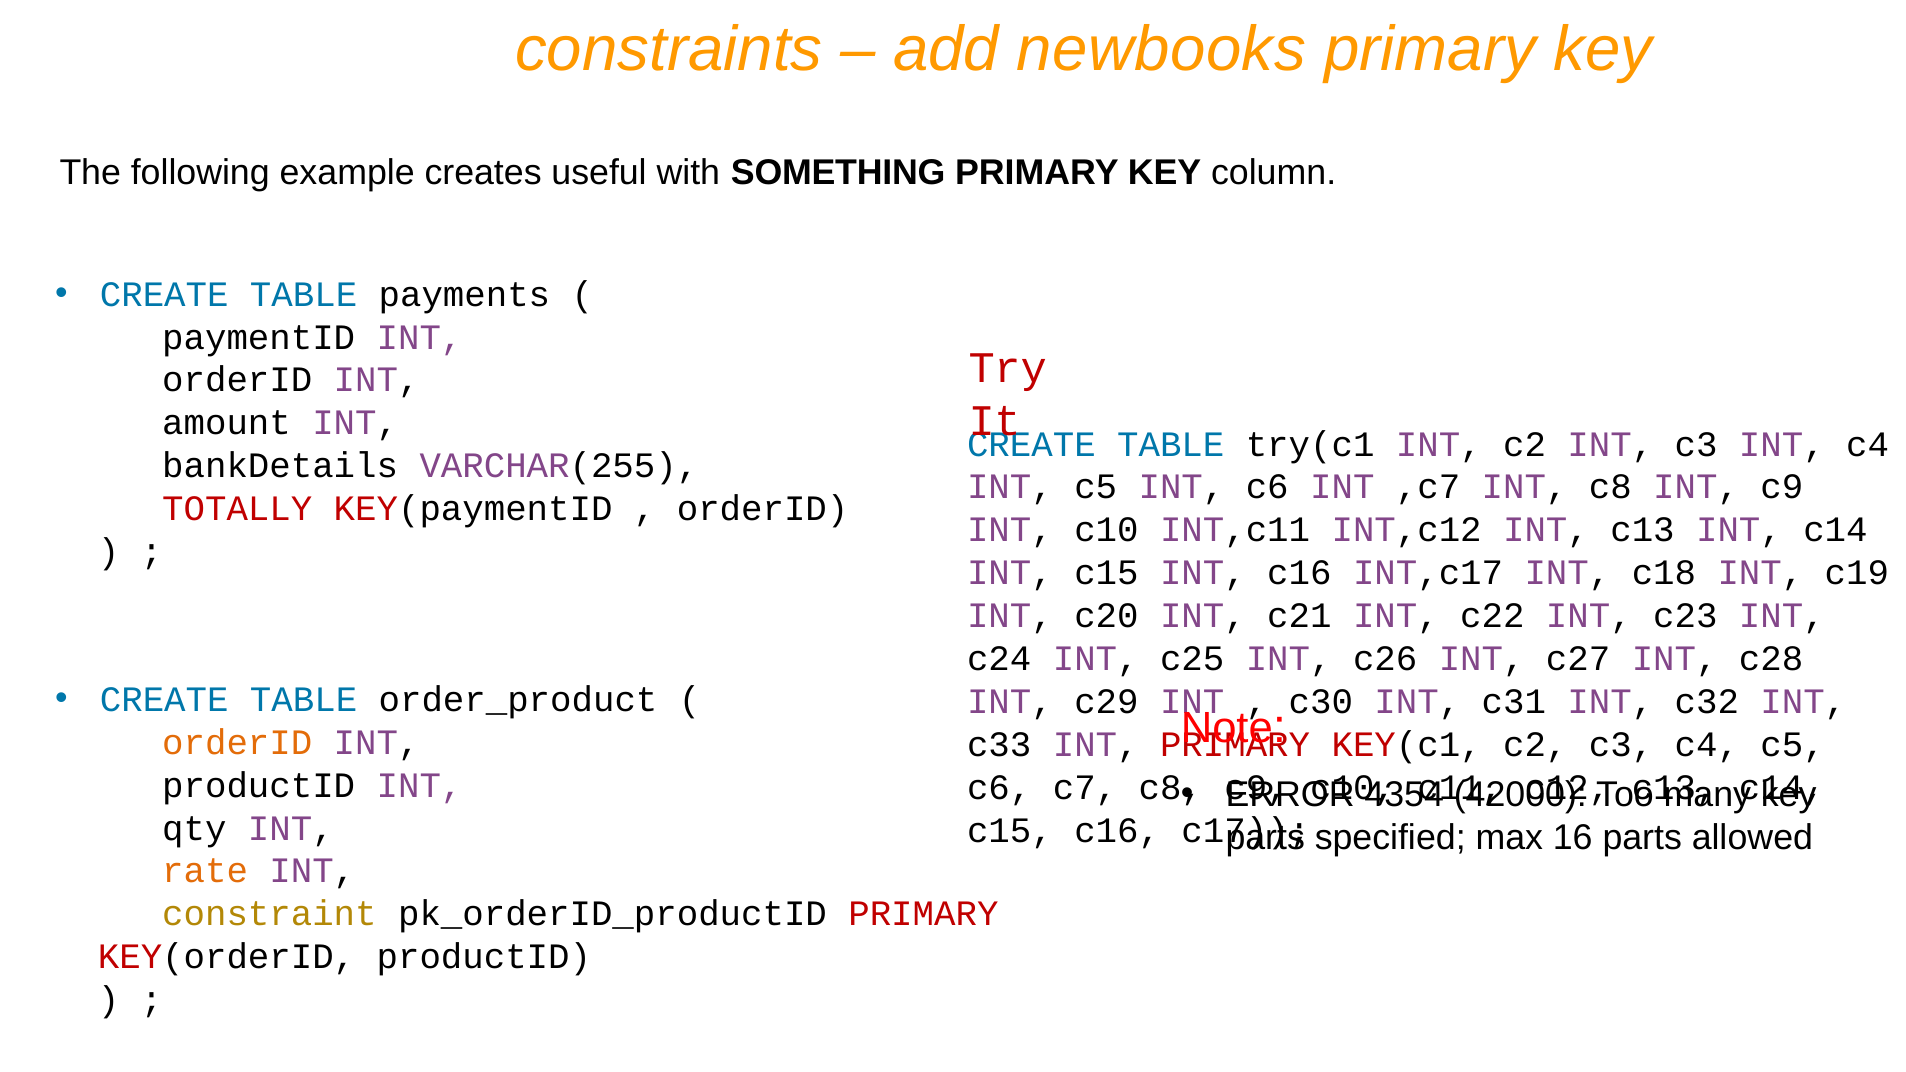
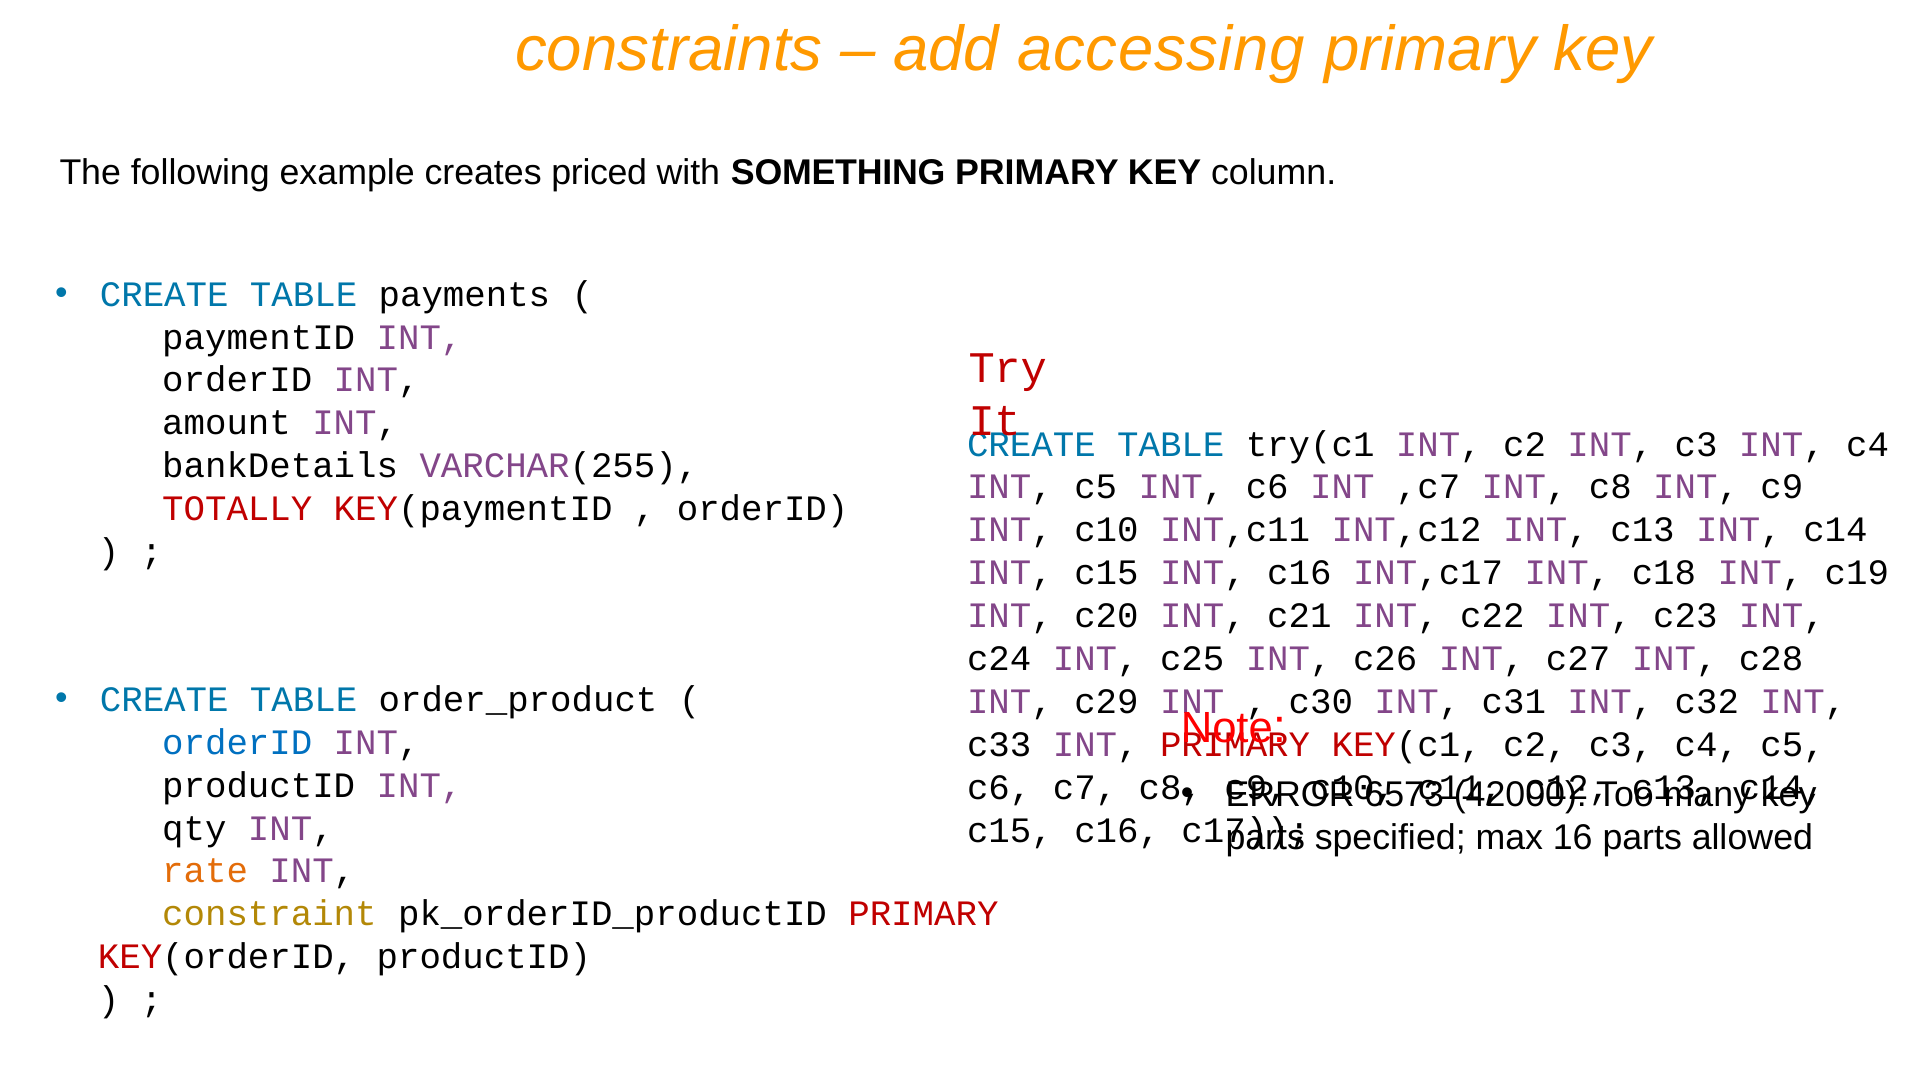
newbooks: newbooks -> accessing
useful: useful -> priced
orderID at (237, 743) colour: orange -> blue
4354: 4354 -> 6573
